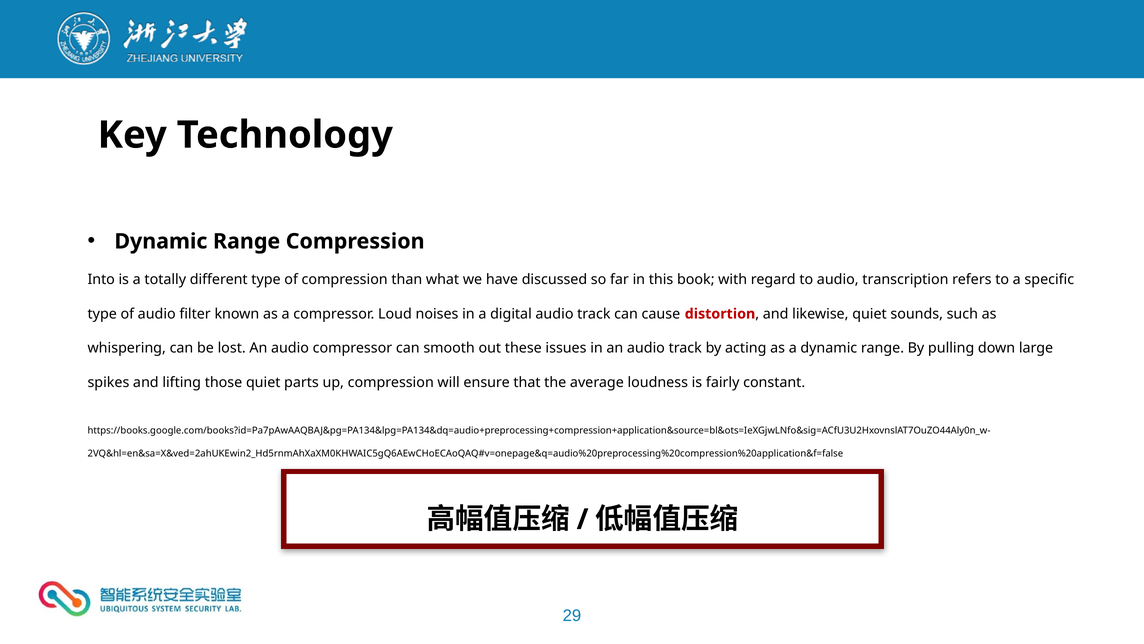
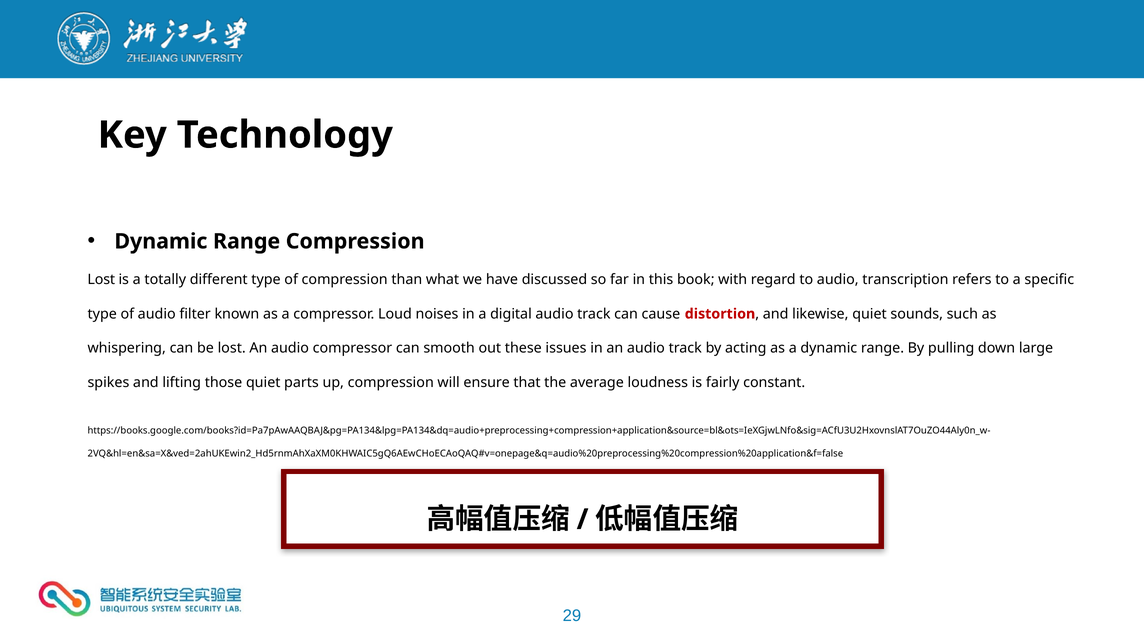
Into at (101, 279): Into -> Lost
